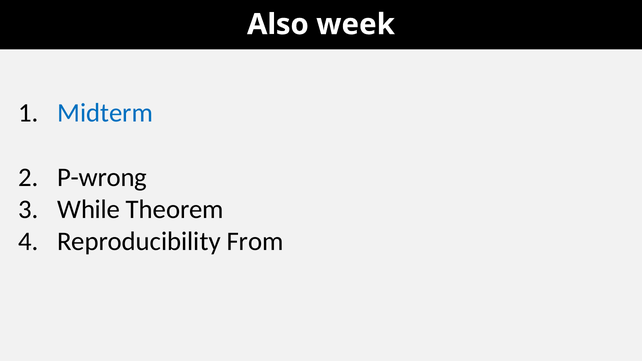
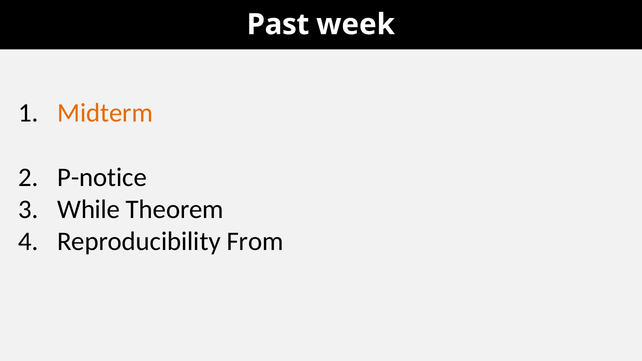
Also: Also -> Past
Midterm colour: blue -> orange
P-wrong: P-wrong -> P-notice
